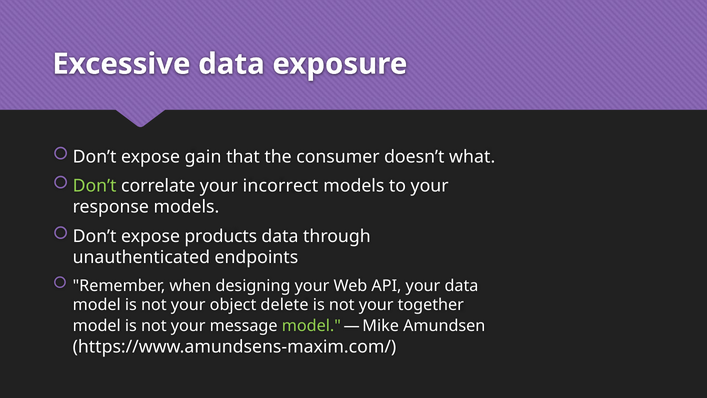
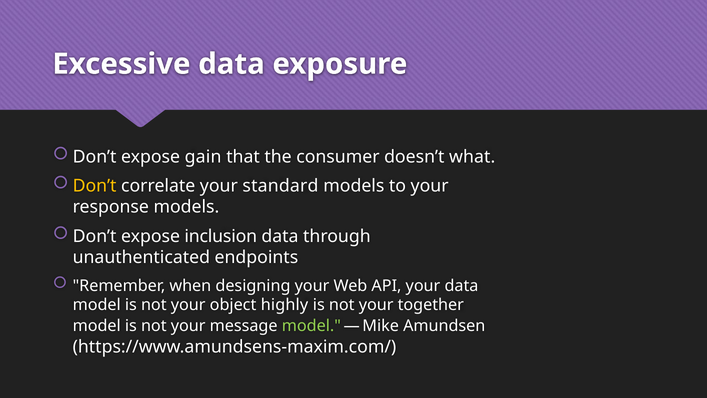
Don’t at (95, 186) colour: light green -> yellow
incorrect: incorrect -> standard
products: products -> inclusion
delete: delete -> highly
